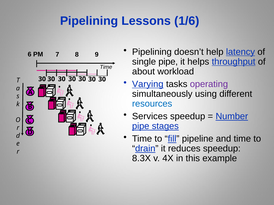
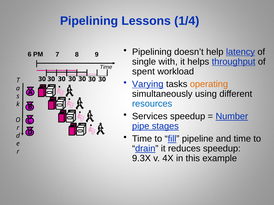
1/6: 1/6 -> 1/4
single pipe: pipe -> with
about: about -> spent
operating colour: purple -> orange
8.3X: 8.3X -> 9.3X
